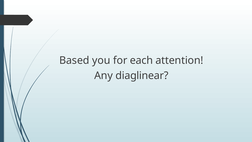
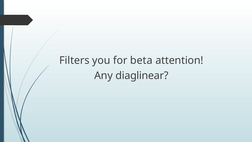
Based: Based -> Filters
each: each -> beta
